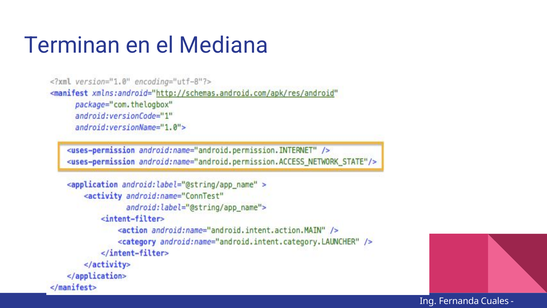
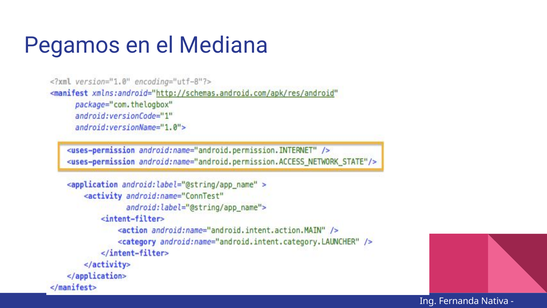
Terminan: Terminan -> Pegamos
Cuales: Cuales -> Nativa
